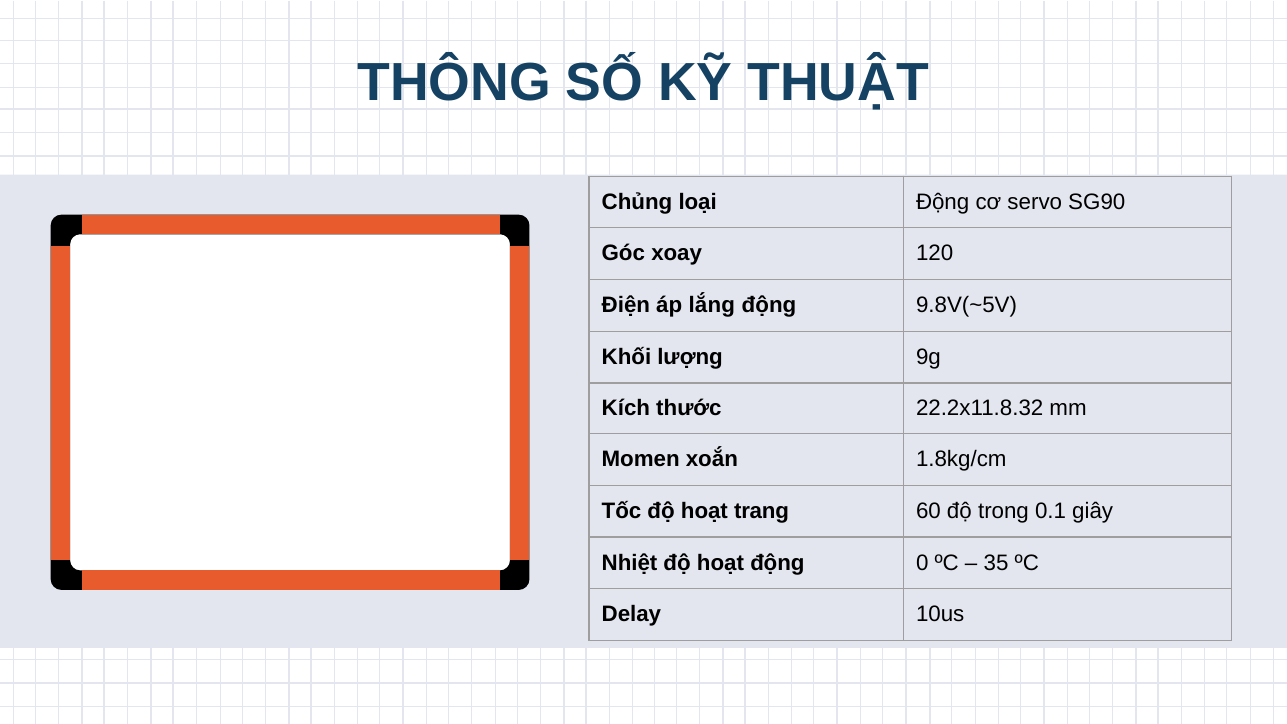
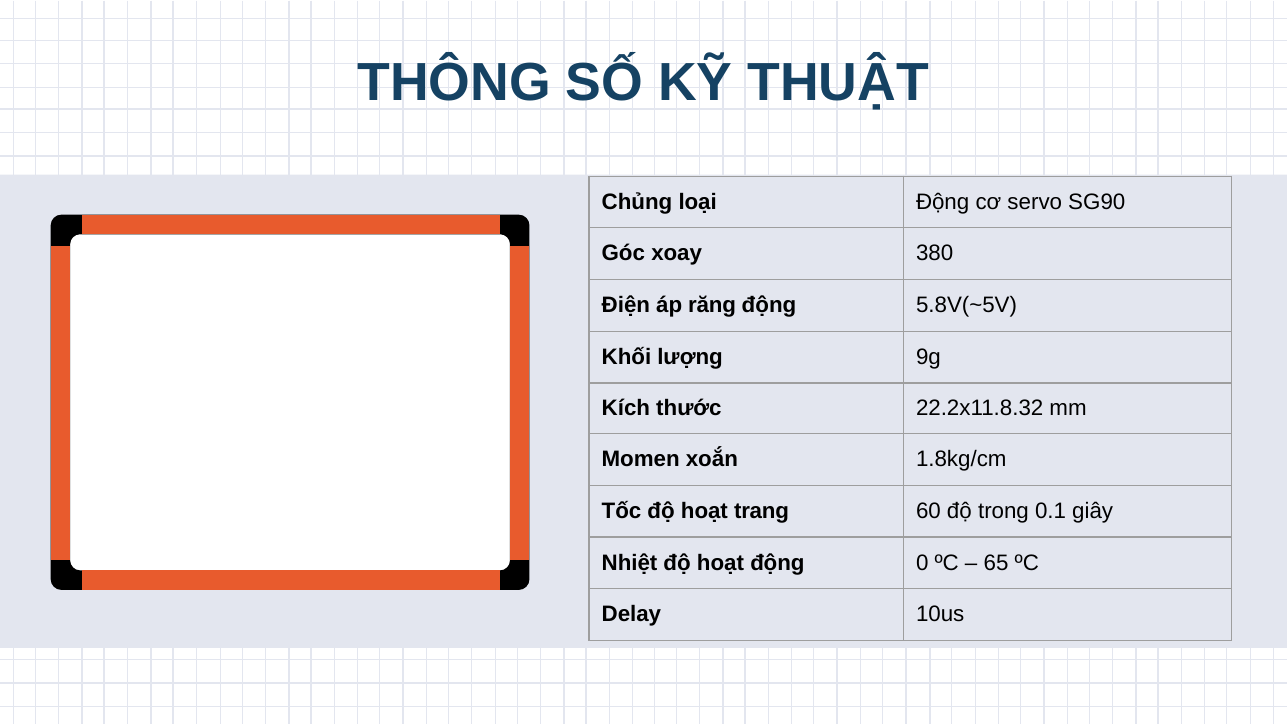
120: 120 -> 380
lắng: lắng -> răng
9.8V(~5V: 9.8V(~5V -> 5.8V(~5V
35: 35 -> 65
